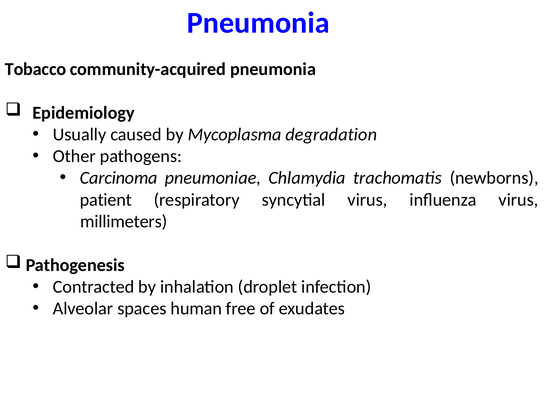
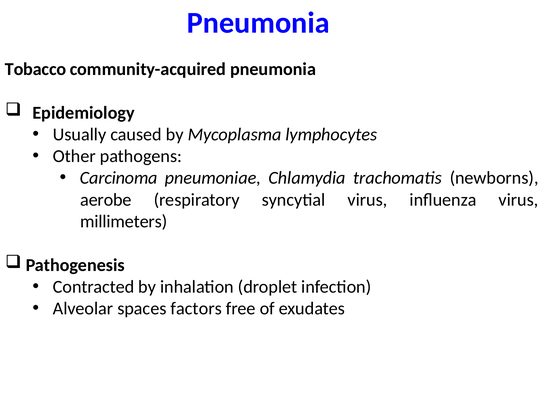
degradation: degradation -> lymphocytes
patient: patient -> aerobe
human: human -> factors
